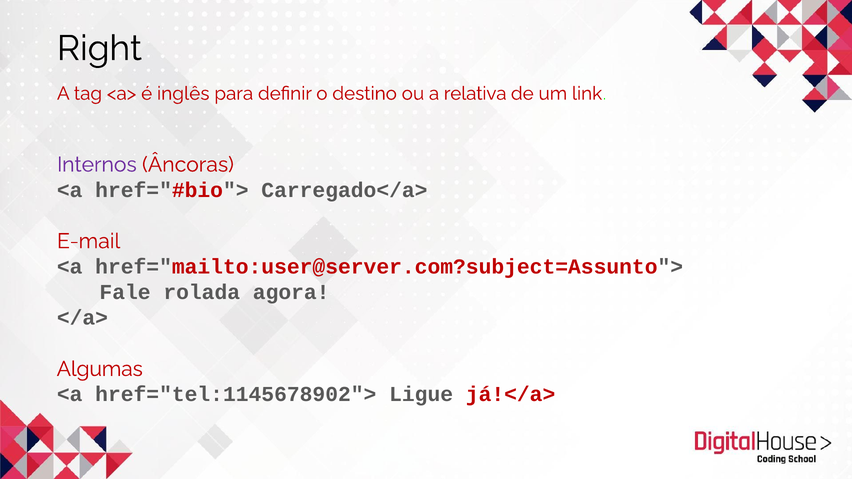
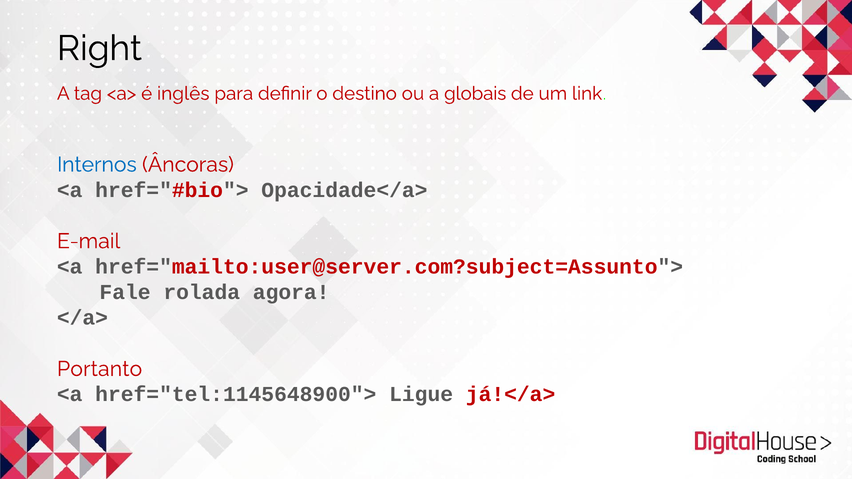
relativa: relativa -> globais
Internos colour: purple -> blue
Carregado</a>: Carregado</a> -> Opacidade</a>
Algumas: Algumas -> Portanto
href="tel:1145678902">: href="tel:1145678902"> -> href="tel:1145648900">
